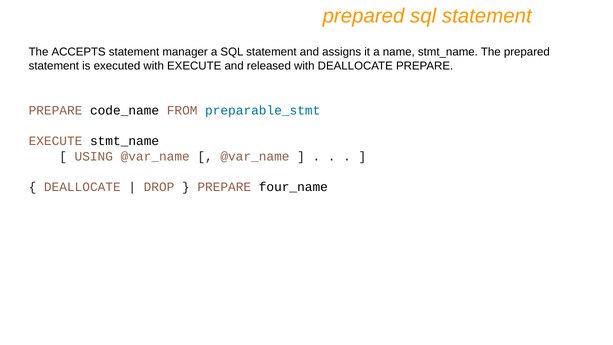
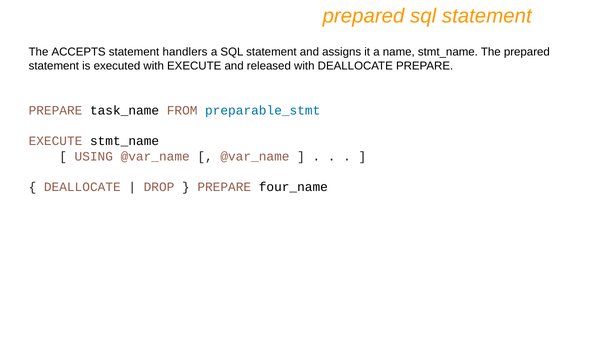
manager: manager -> handlers
code_name: code_name -> task_name
